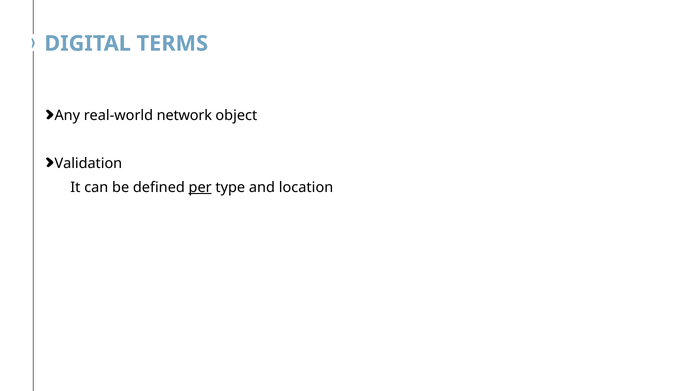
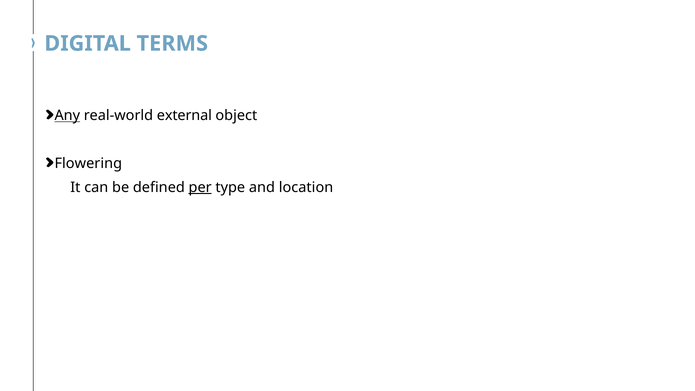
Any underline: none -> present
network: network -> external
Validation: Validation -> Flowering
